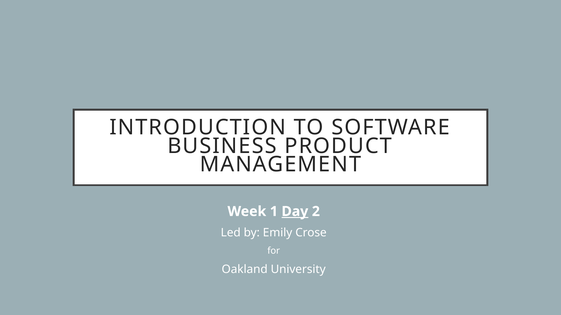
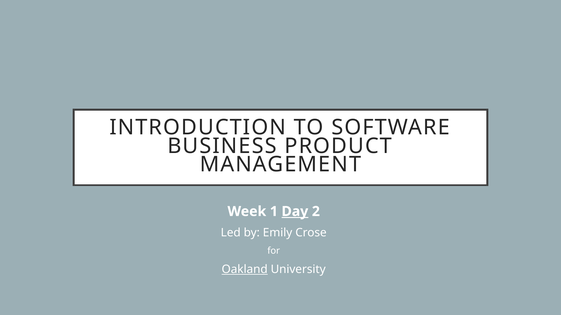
Oakland underline: none -> present
